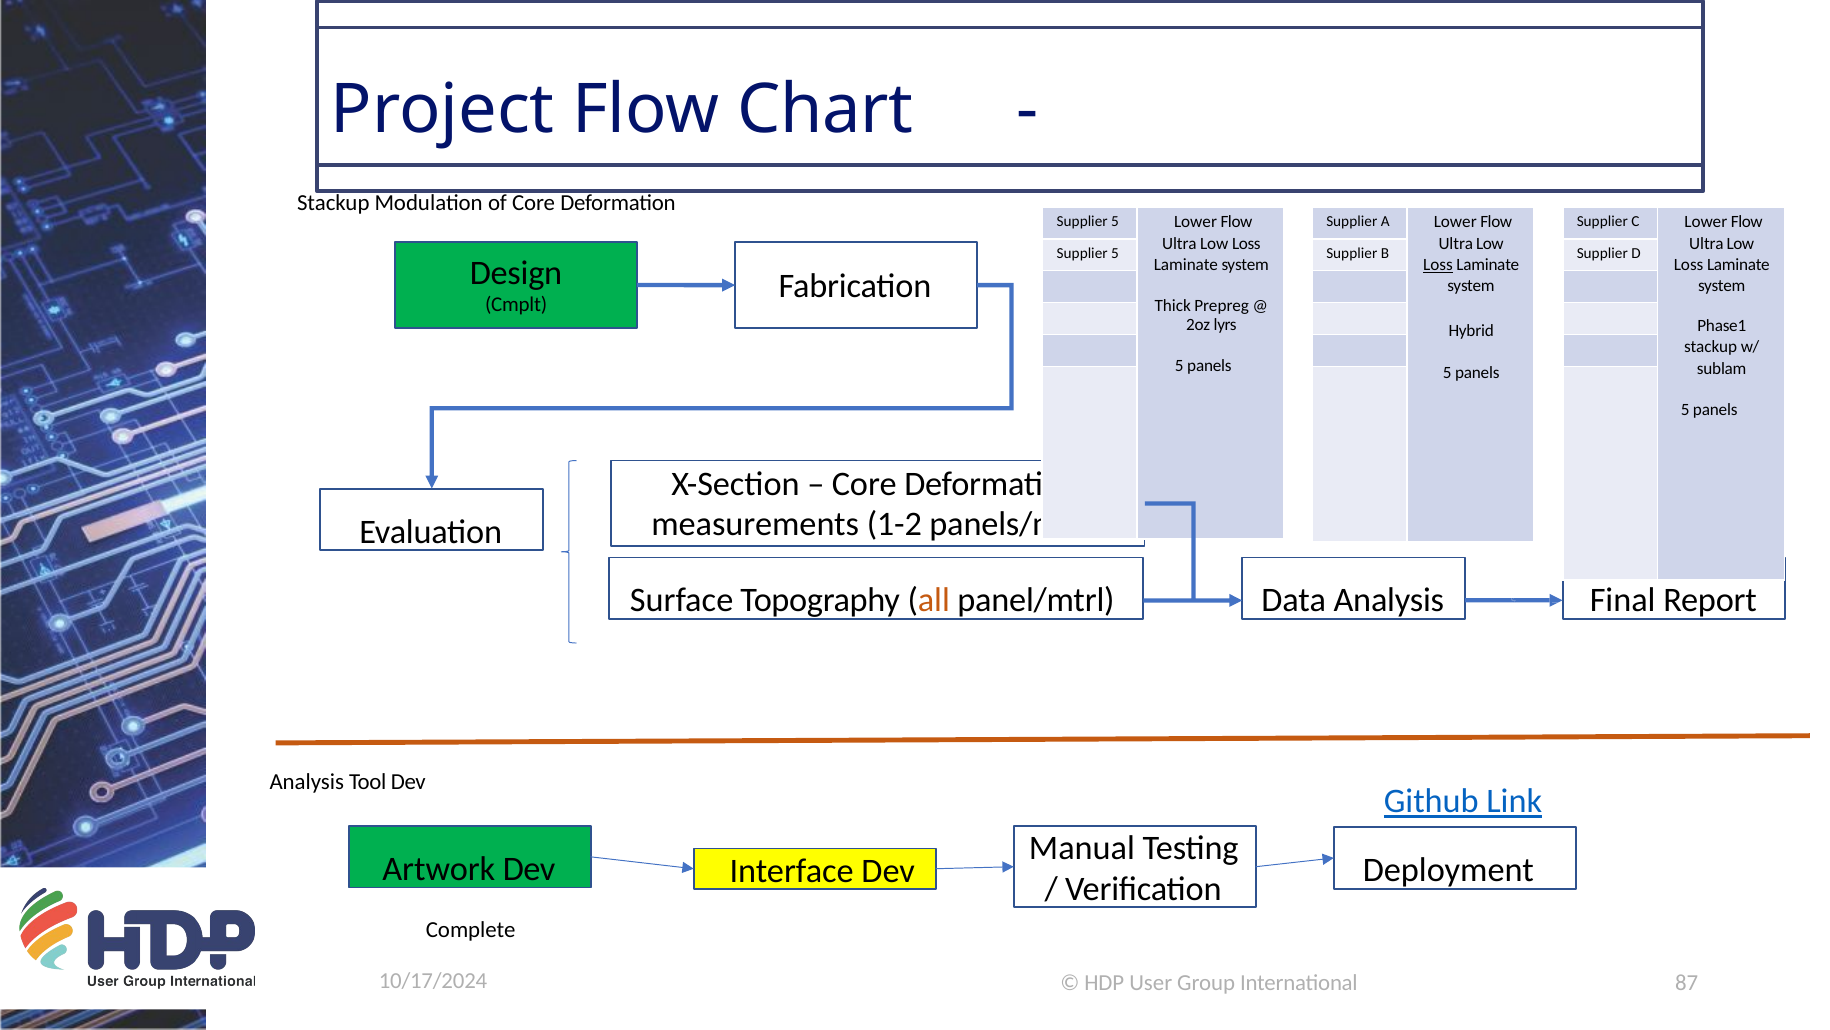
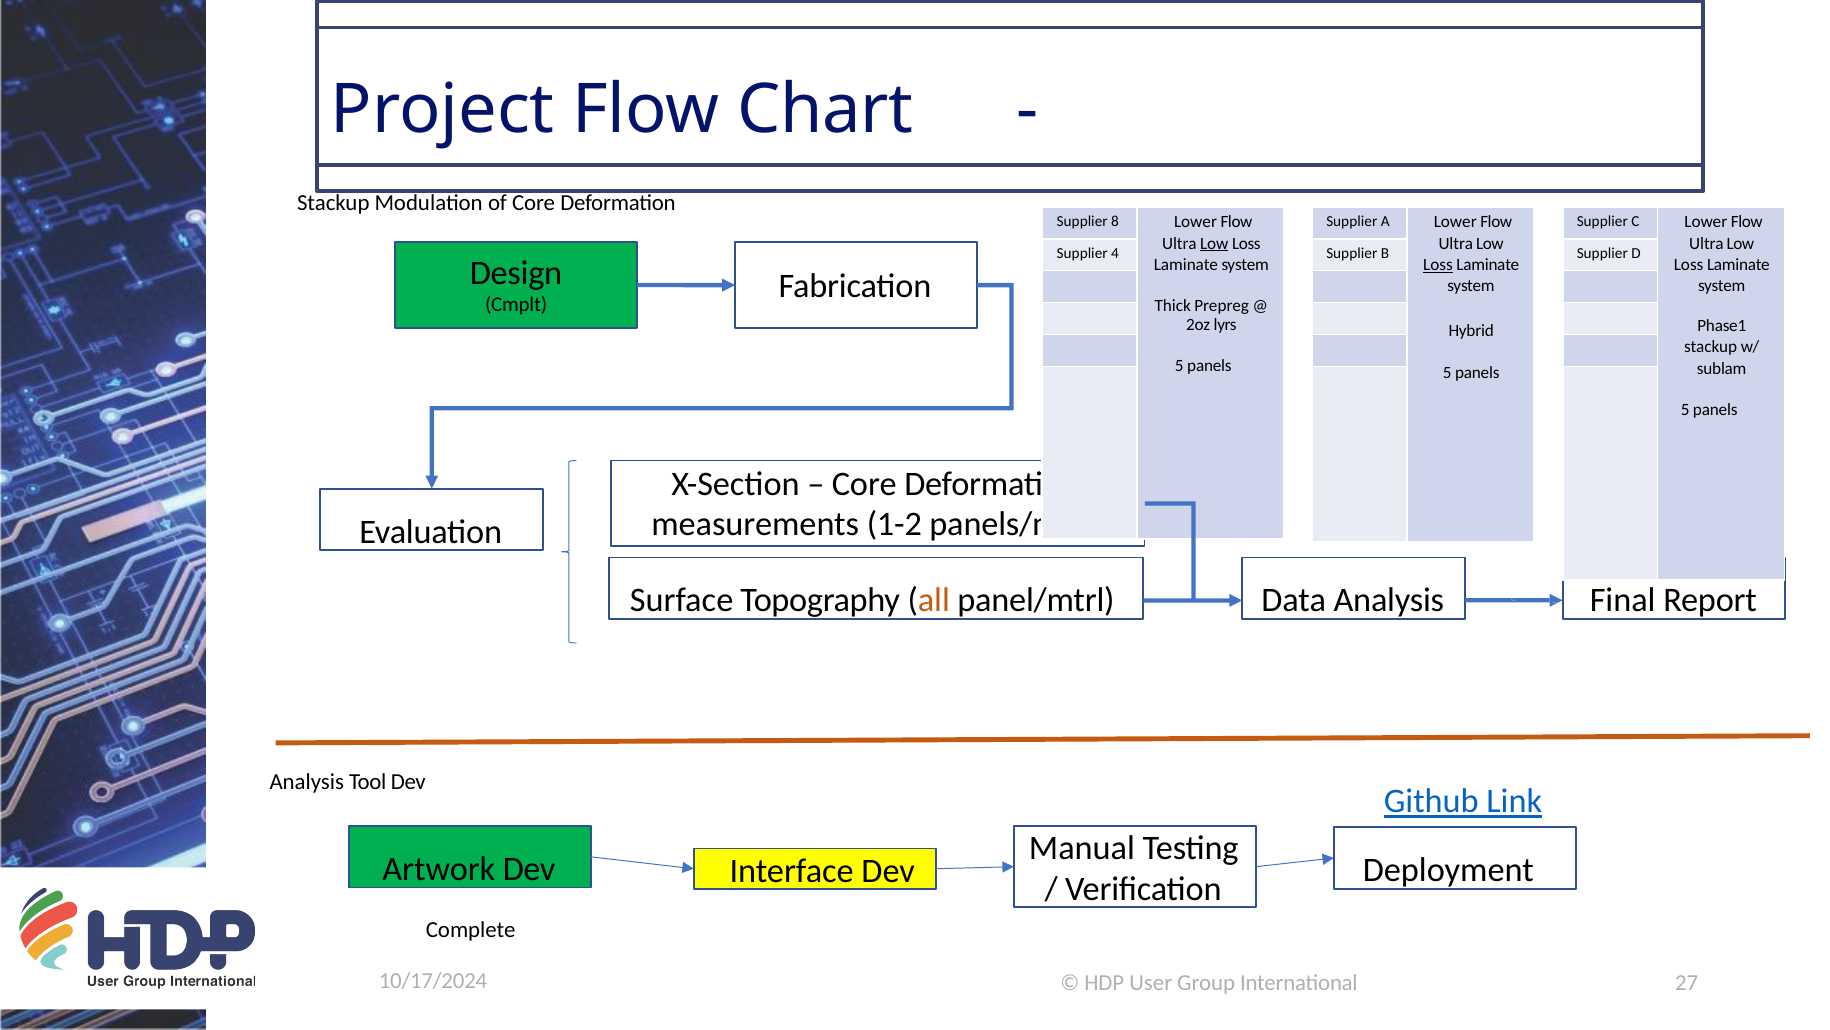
5 at (1115, 221): 5 -> 8
Low at (1214, 243) underline: none -> present
5 at (1115, 253): 5 -> 4
87: 87 -> 27
